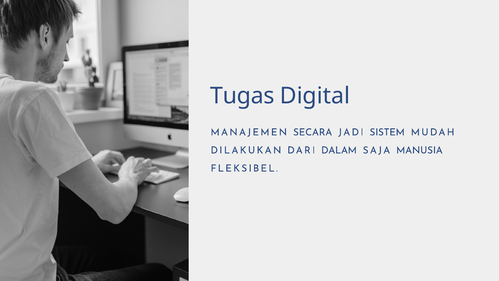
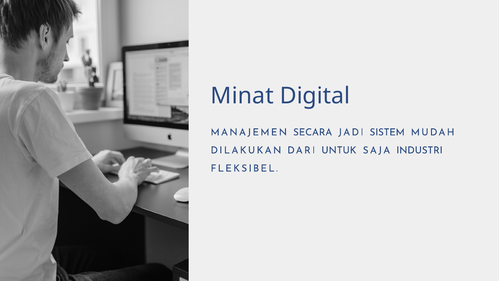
Tugas: Tugas -> Minat
DALAM: DALAM -> UNTUK
MANUSIA: MANUSIA -> INDUSTRI
